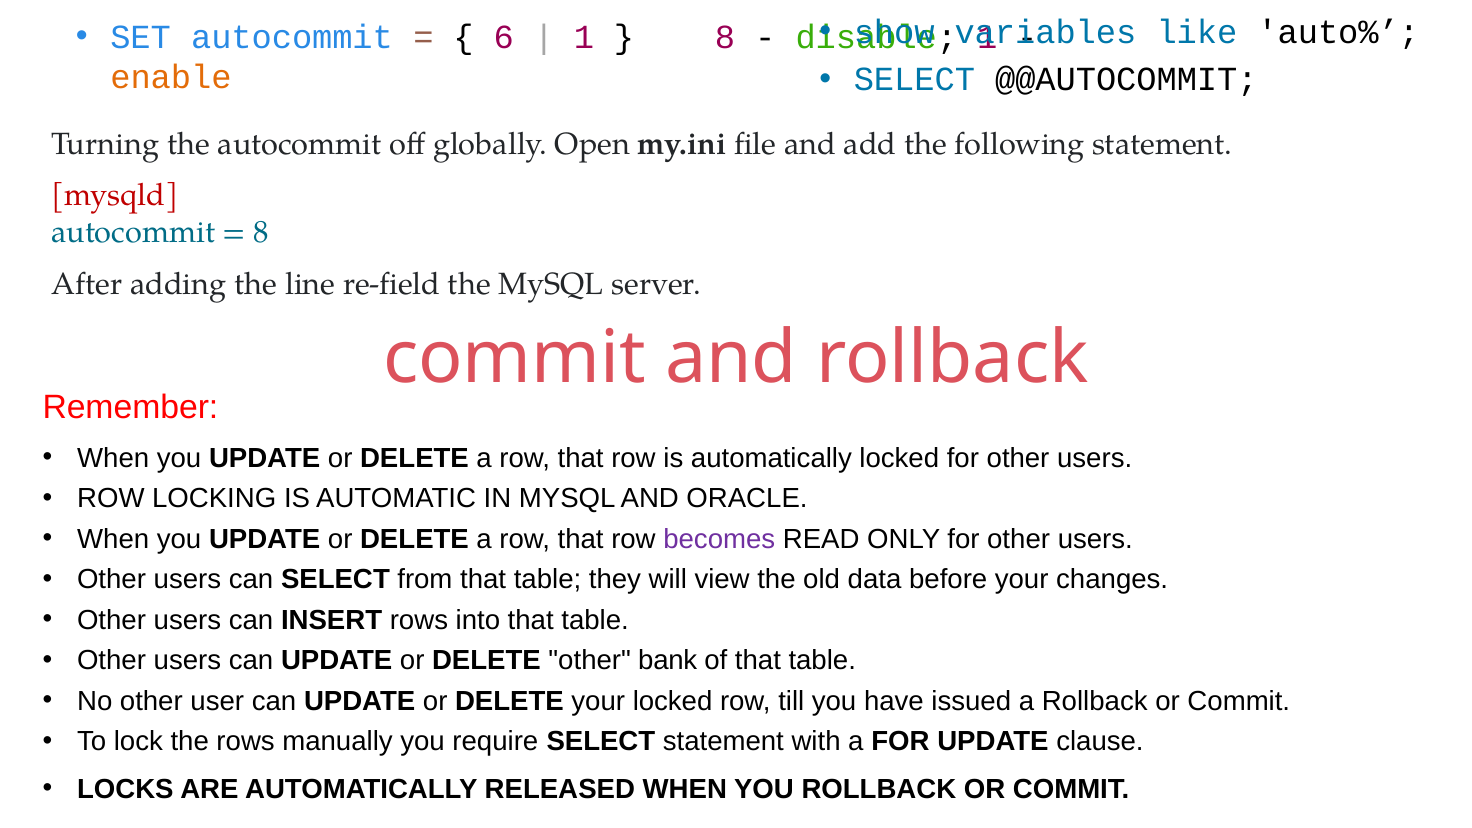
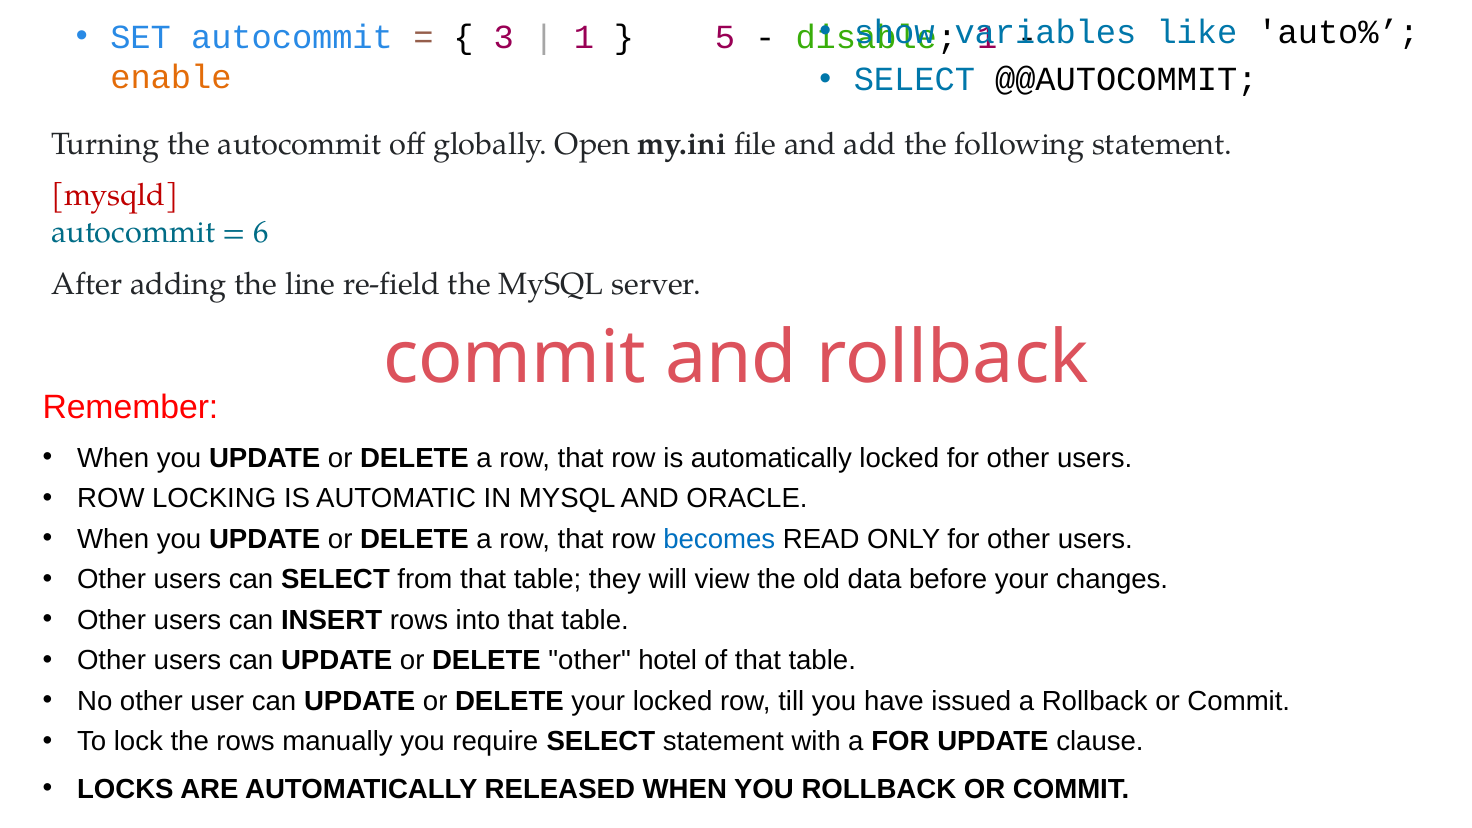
6: 6 -> 3
8 at (725, 37): 8 -> 5
8 at (262, 233): 8 -> 6
becomes colour: purple -> blue
bank: bank -> hotel
